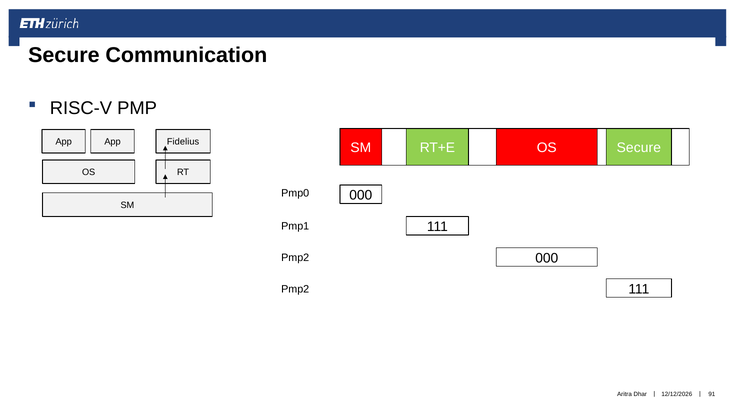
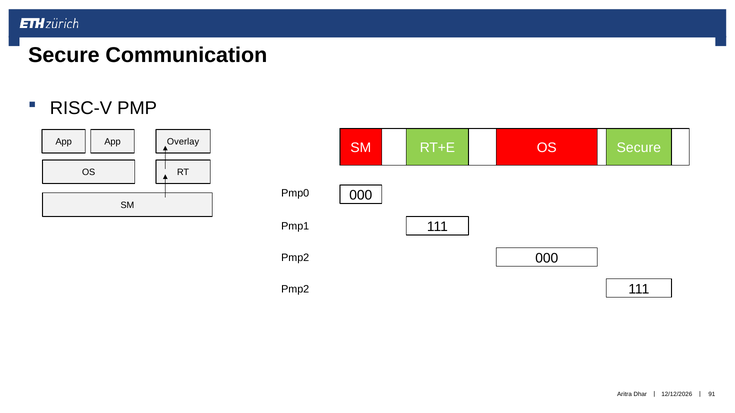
Fidelius: Fidelius -> Overlay
